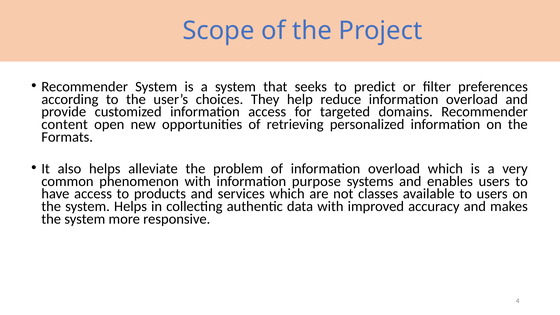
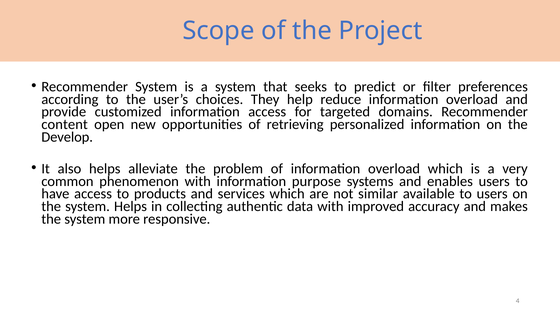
Formats: Formats -> Develop
classes: classes -> similar
